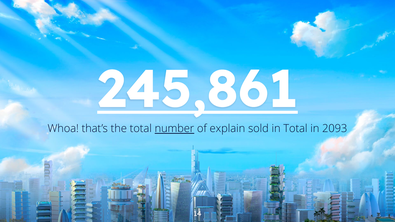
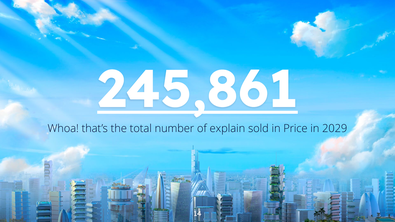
number underline: present -> none
in Total: Total -> Price
2093: 2093 -> 2029
